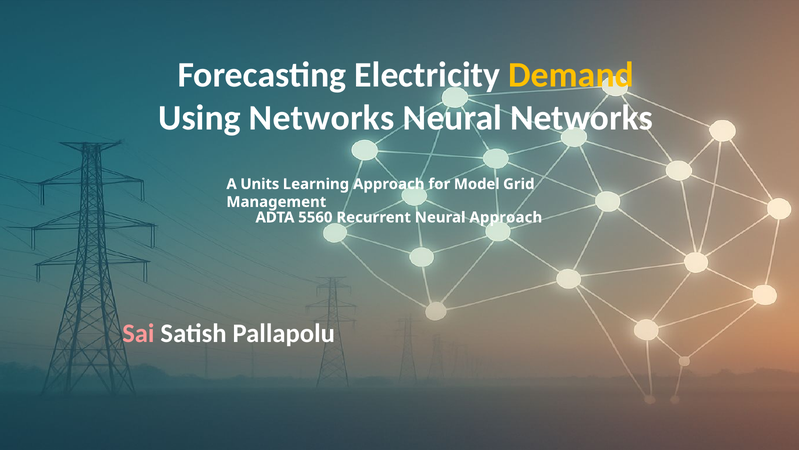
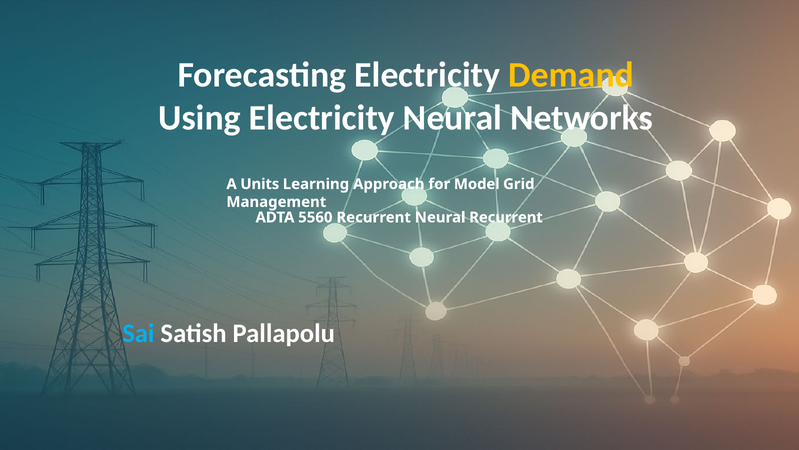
Using Networks: Networks -> Electricity
Neural Approach: Approach -> Recurrent
Sai colour: pink -> light blue
